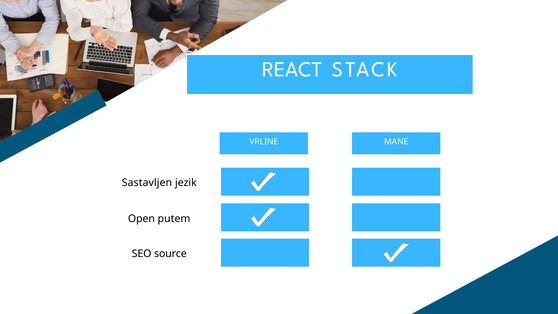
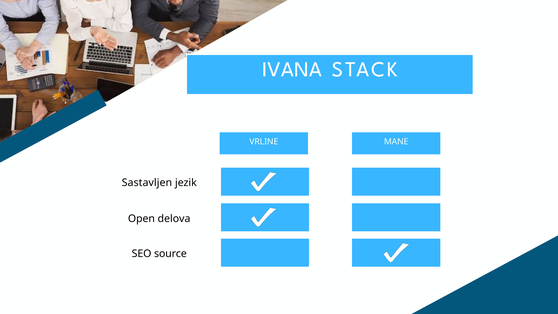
REACT: REACT -> IVANA
putem: putem -> delova
